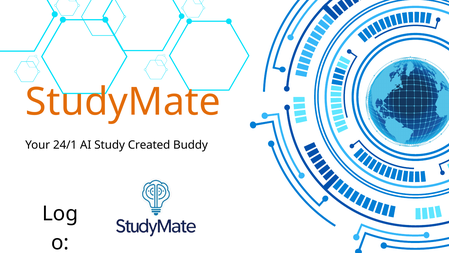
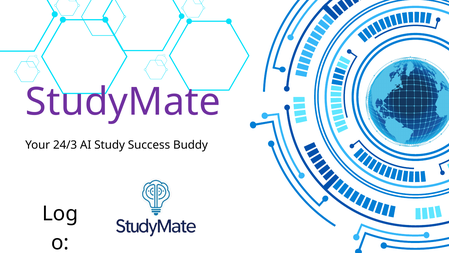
StudyMate colour: orange -> purple
24/1: 24/1 -> 24/3
Created: Created -> Success
